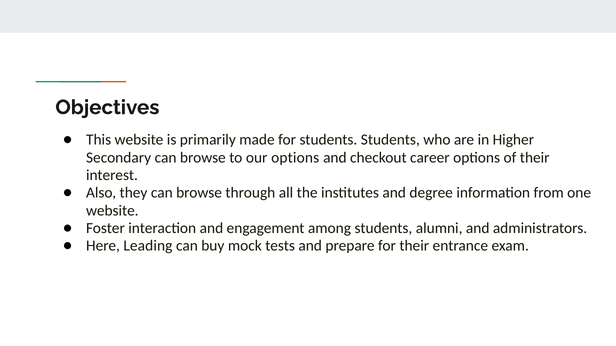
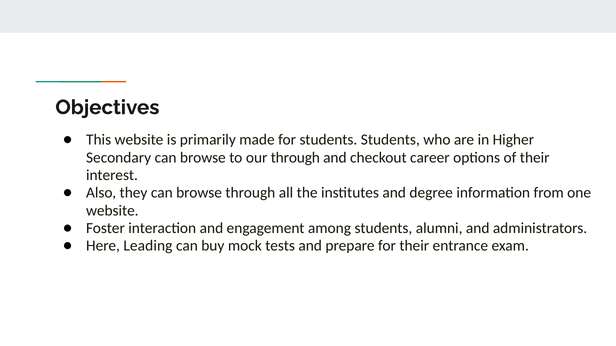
our options: options -> through
